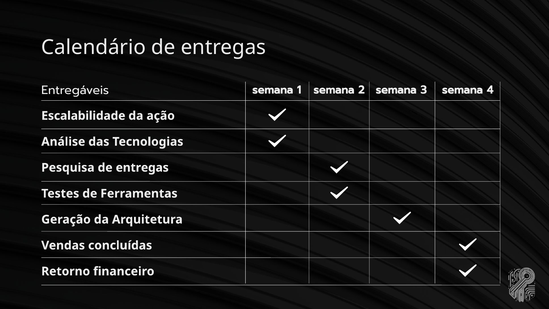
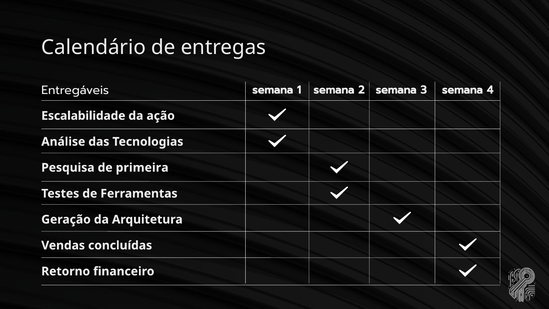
Pesquisa de entregas: entregas -> primeira
